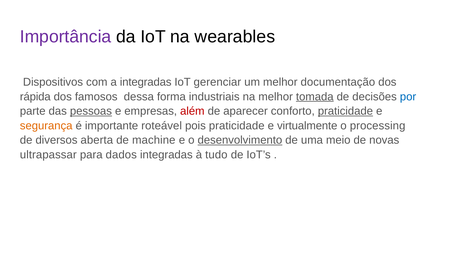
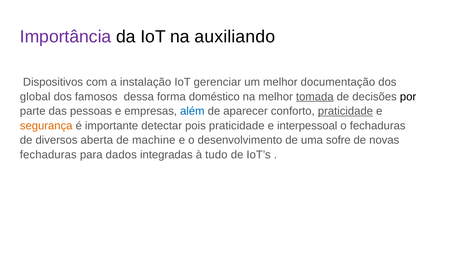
wearables: wearables -> auxiliando
a integradas: integradas -> instalação
rápida: rápida -> global
industriais: industriais -> doméstico
por colour: blue -> black
pessoas underline: present -> none
além colour: red -> blue
roteável: roteável -> detectar
virtualmente: virtualmente -> interpessoal
o processing: processing -> fechaduras
desenvolvimento underline: present -> none
meio: meio -> sofre
ultrapassar at (48, 155): ultrapassar -> fechaduras
